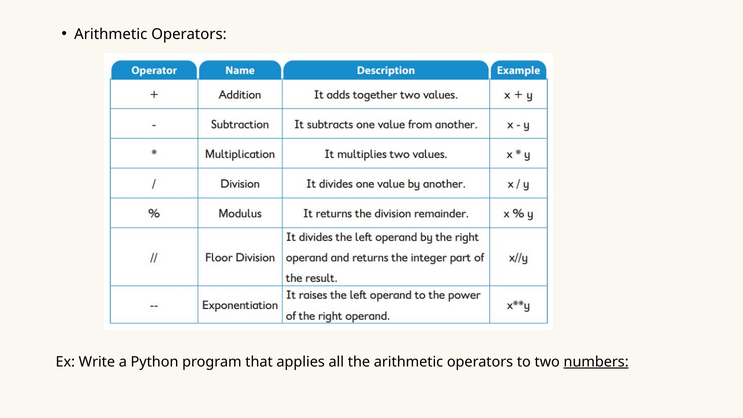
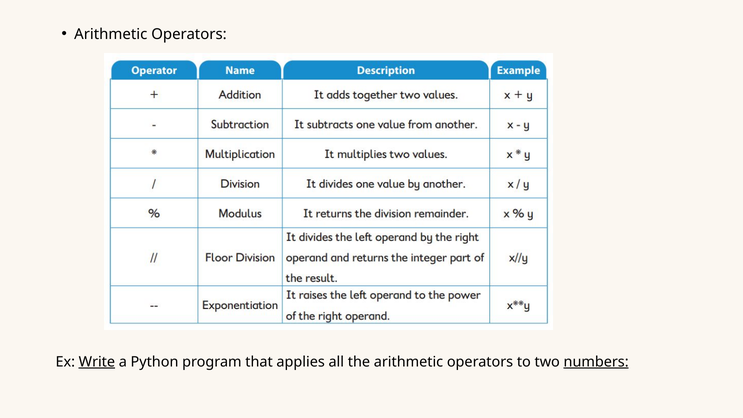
Write underline: none -> present
